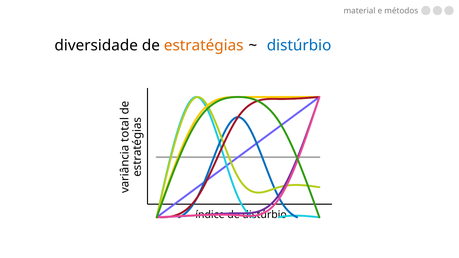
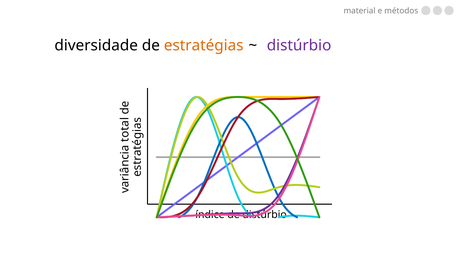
distúrbio at (299, 46) colour: blue -> purple
